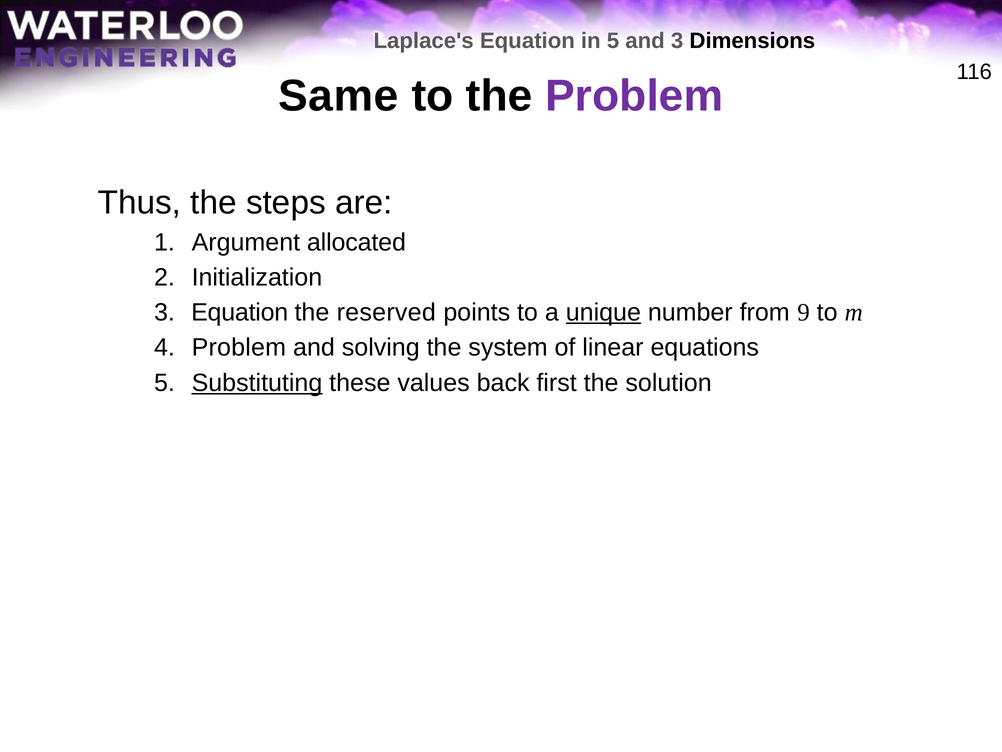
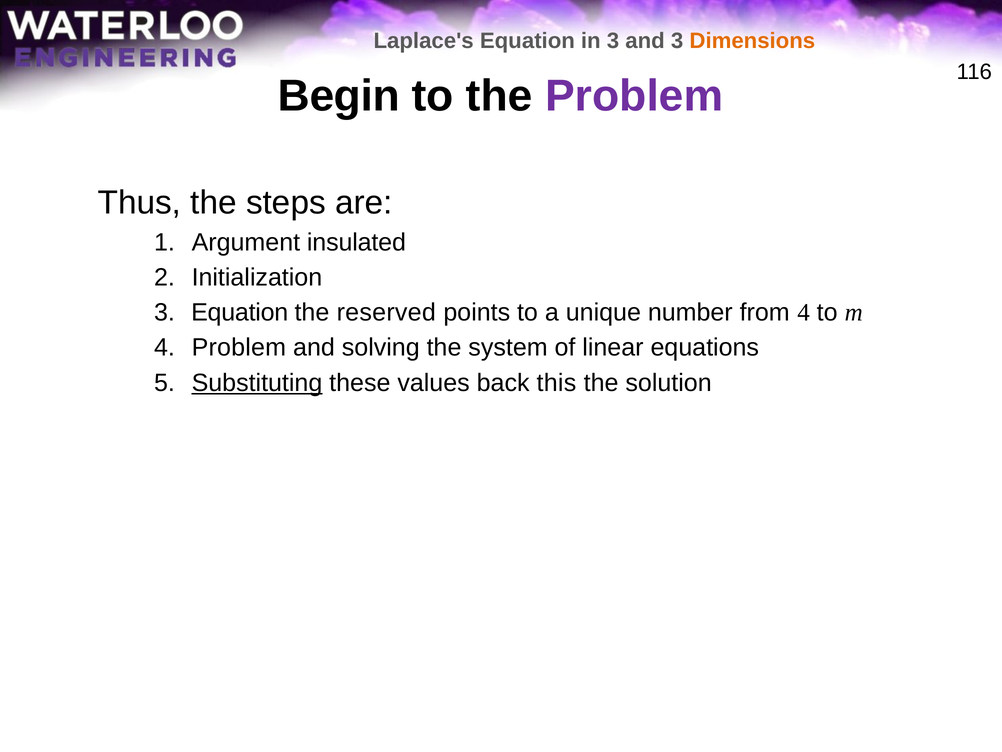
in 5: 5 -> 3
Dimensions colour: black -> orange
Same: Same -> Begin
allocated: allocated -> insulated
unique underline: present -> none
from 9: 9 -> 4
first: first -> this
